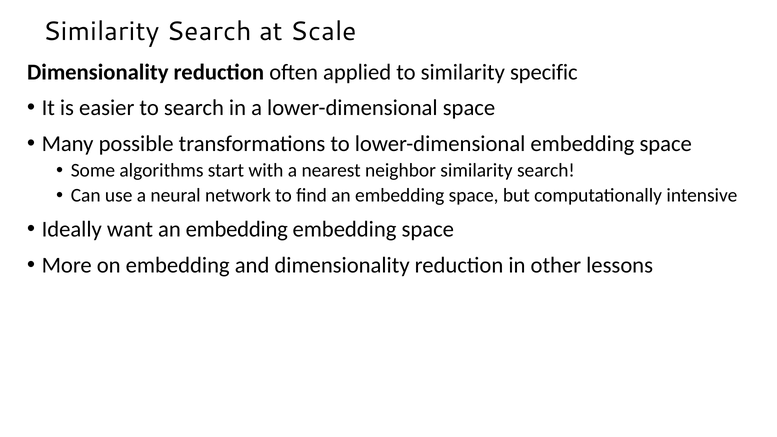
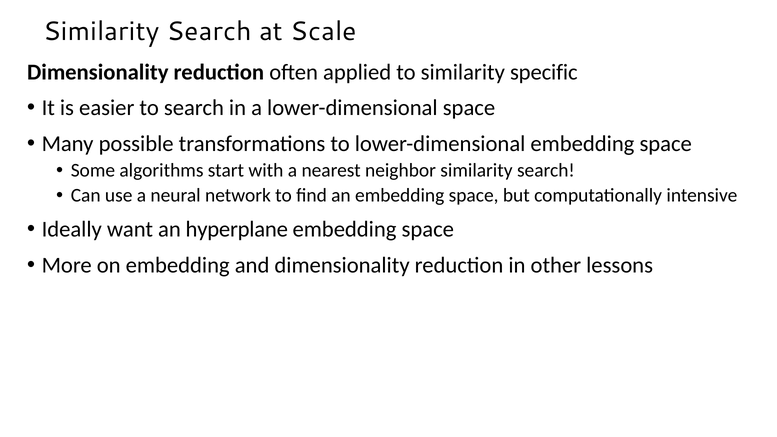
want an embedding: embedding -> hyperplane
